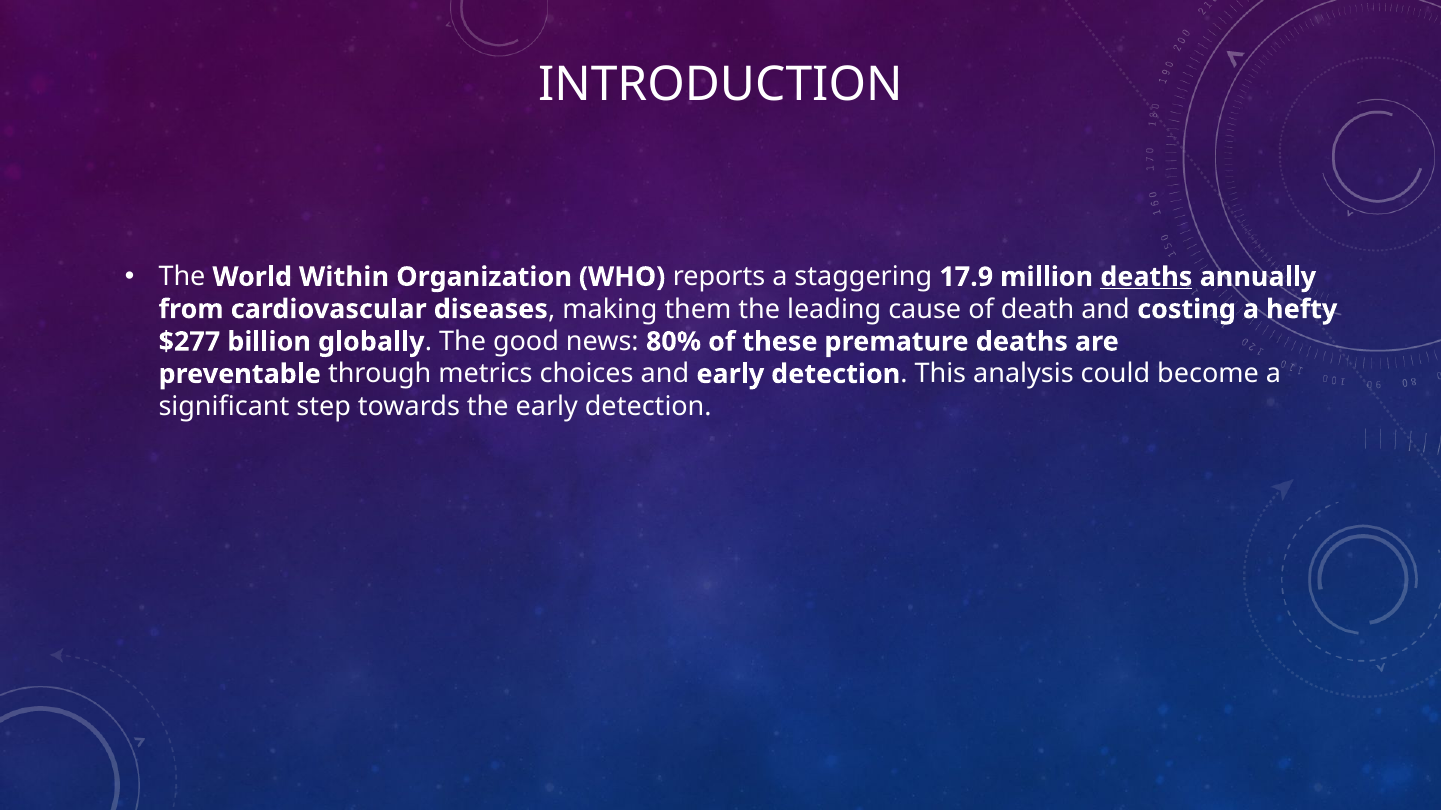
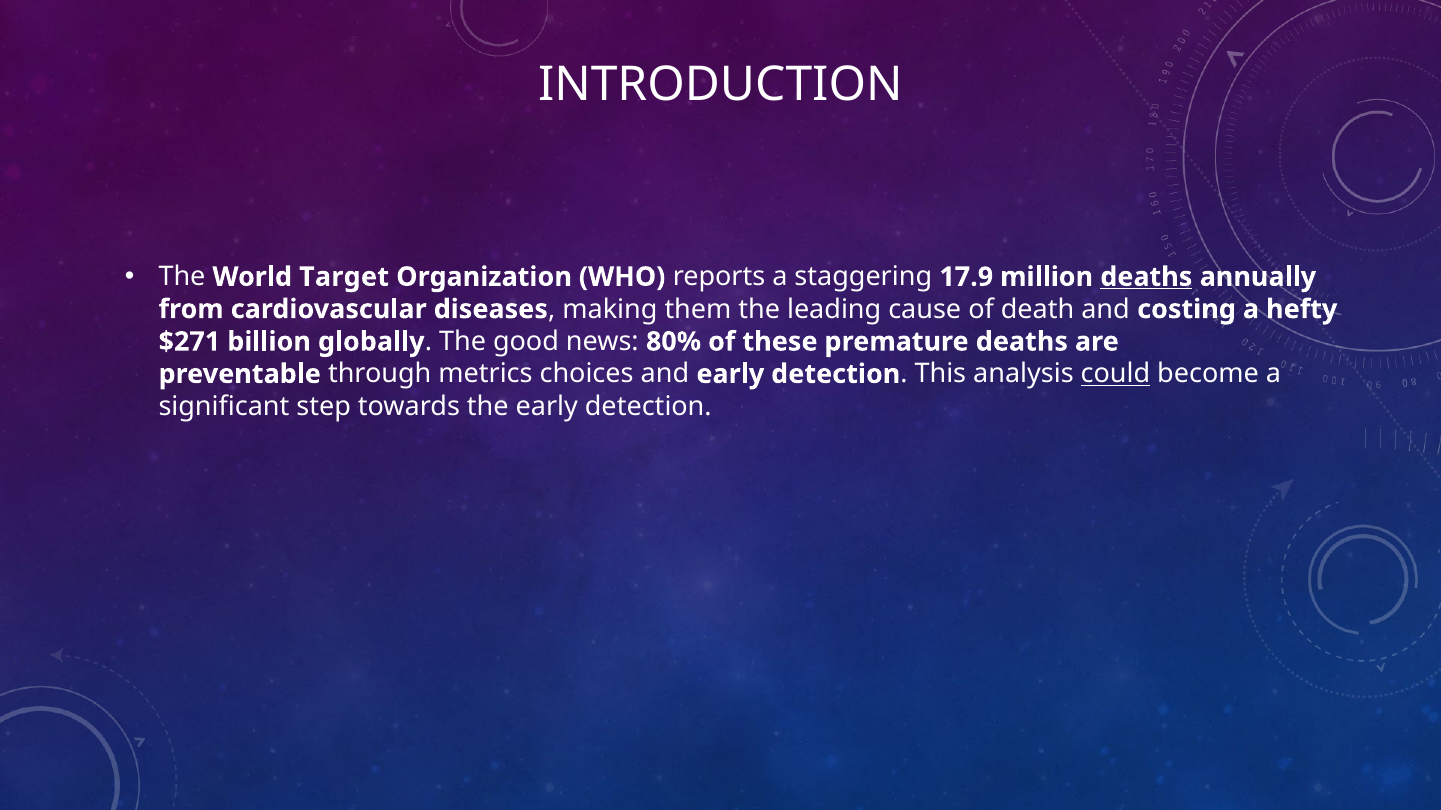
Within: Within -> Target
$277: $277 -> $271
could underline: none -> present
